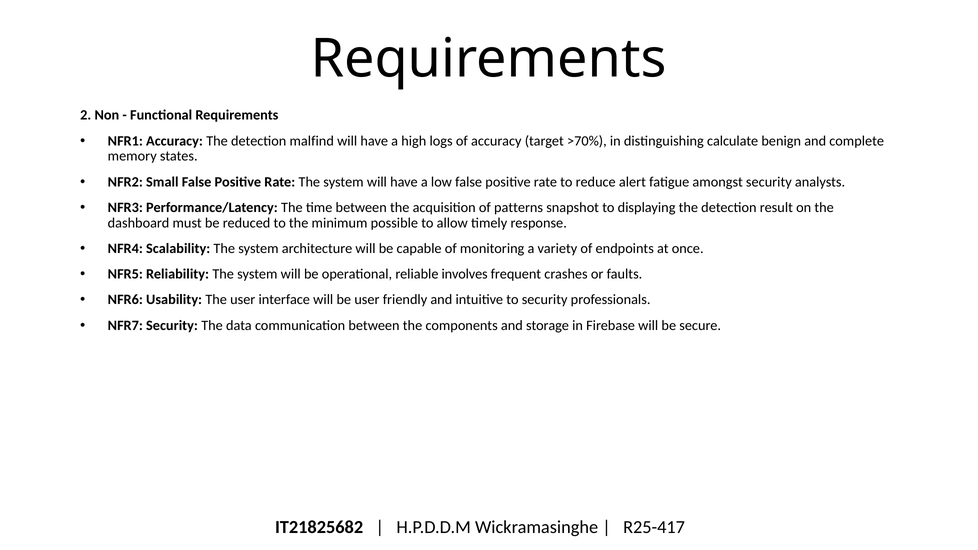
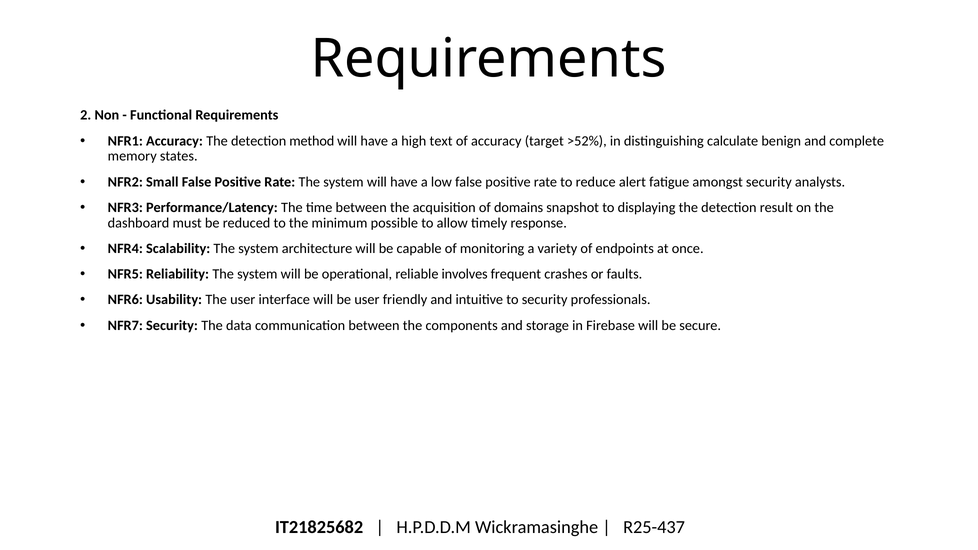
malfind: malfind -> method
logs: logs -> text
>70%: >70% -> >52%
patterns: patterns -> domains
R25-417: R25-417 -> R25-437
